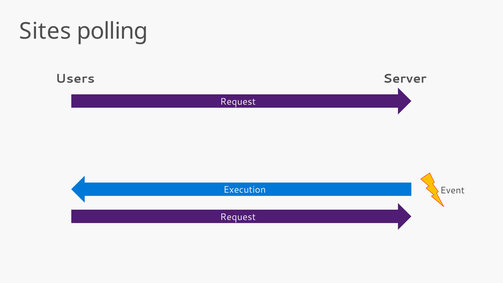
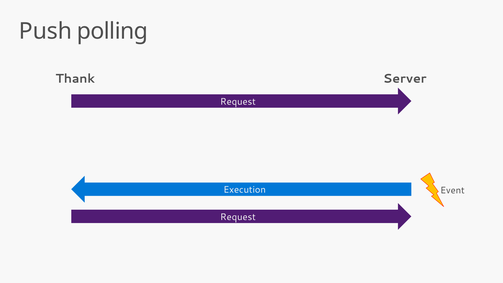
Sites: Sites -> Push
Users: Users -> Thank
